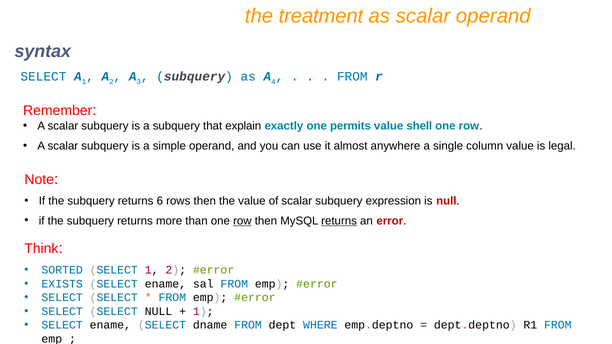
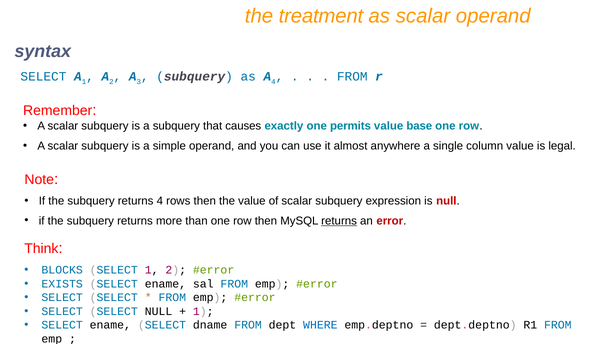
explain: explain -> causes
shell: shell -> base
returns 6: 6 -> 4
row at (242, 221) underline: present -> none
SORTED: SORTED -> BLOCKS
